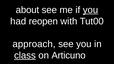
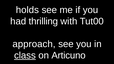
about: about -> holds
you at (90, 10) underline: present -> none
reopen: reopen -> thrilling
